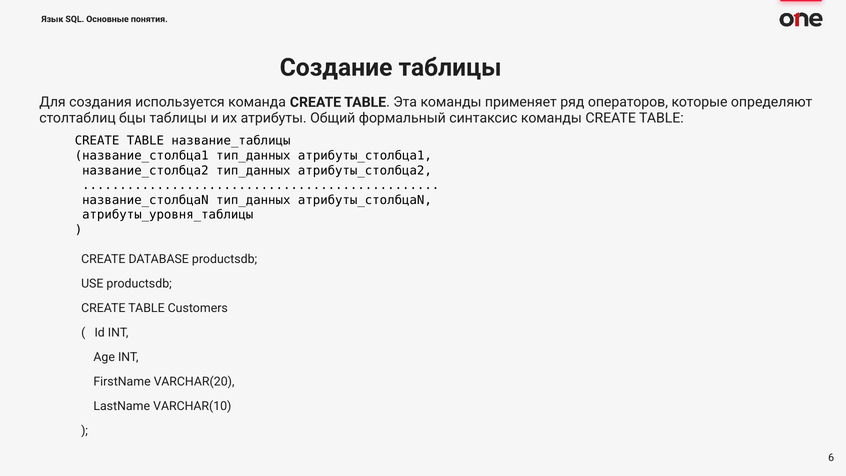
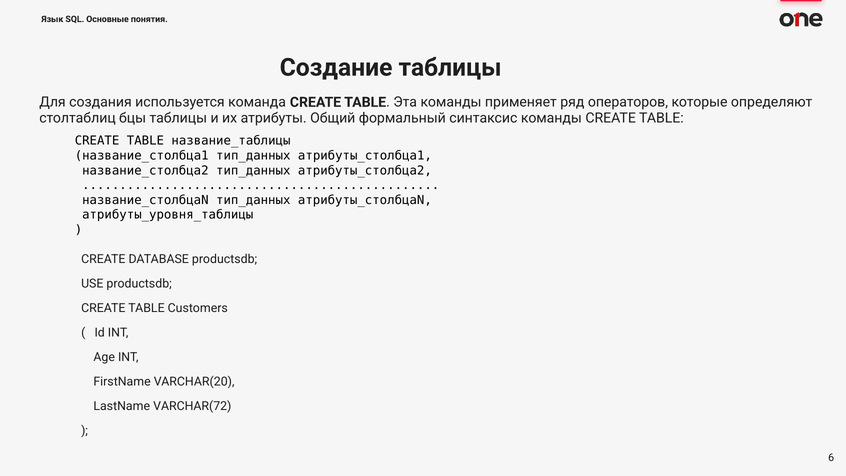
VARCHAR(10: VARCHAR(10 -> VARCHAR(72
